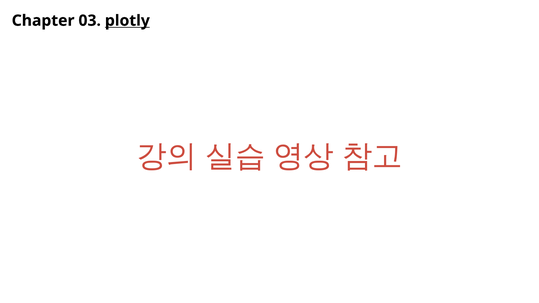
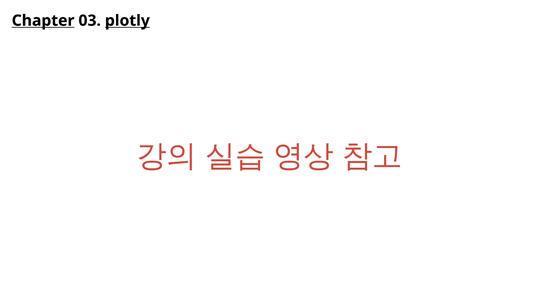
Chapter underline: none -> present
